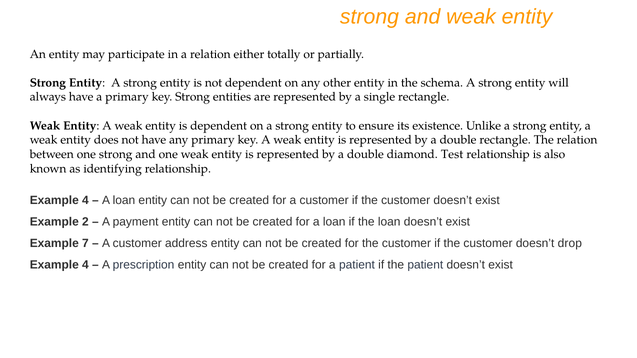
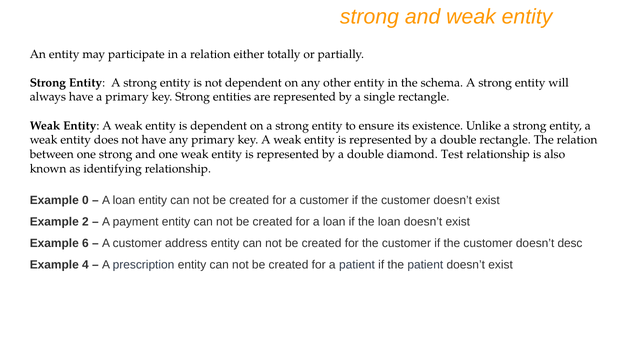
4 at (85, 200): 4 -> 0
7: 7 -> 6
drop: drop -> desc
